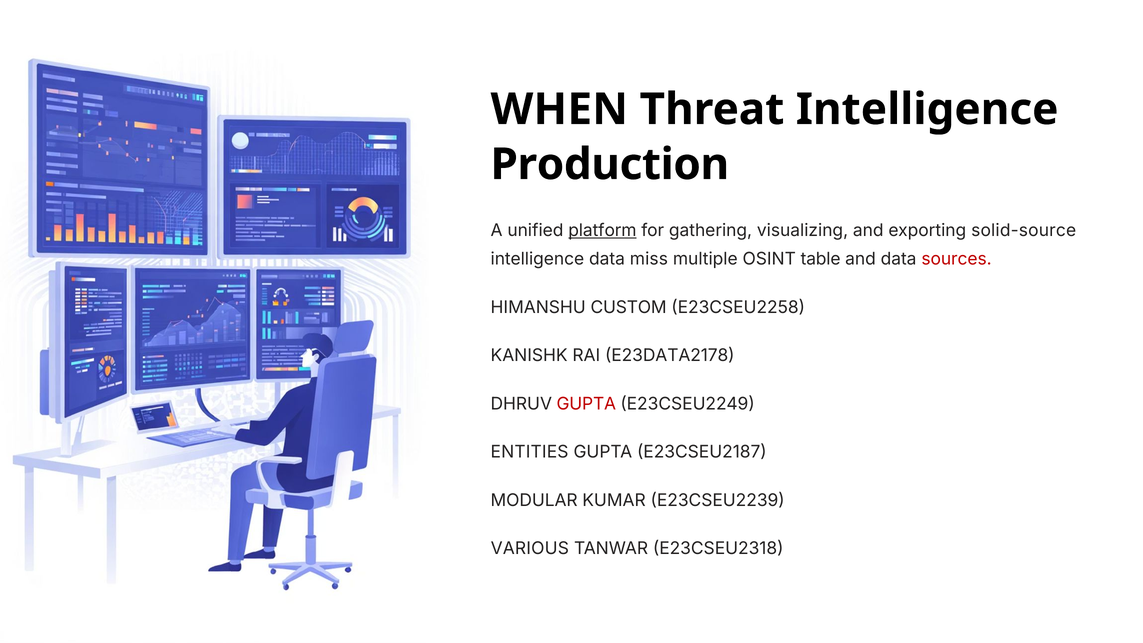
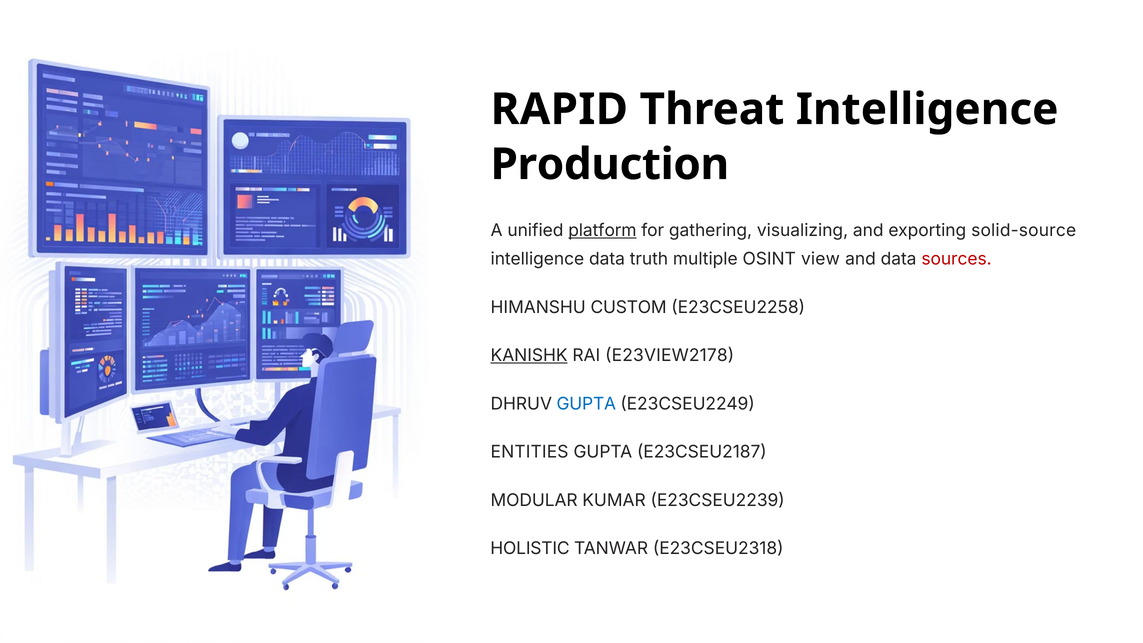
WHEN: WHEN -> RAPID
miss: miss -> truth
table: table -> view
KANISHK underline: none -> present
E23DATA2178: E23DATA2178 -> E23VIEW2178
GUPTA at (586, 404) colour: red -> blue
VARIOUS: VARIOUS -> HOLISTIC
